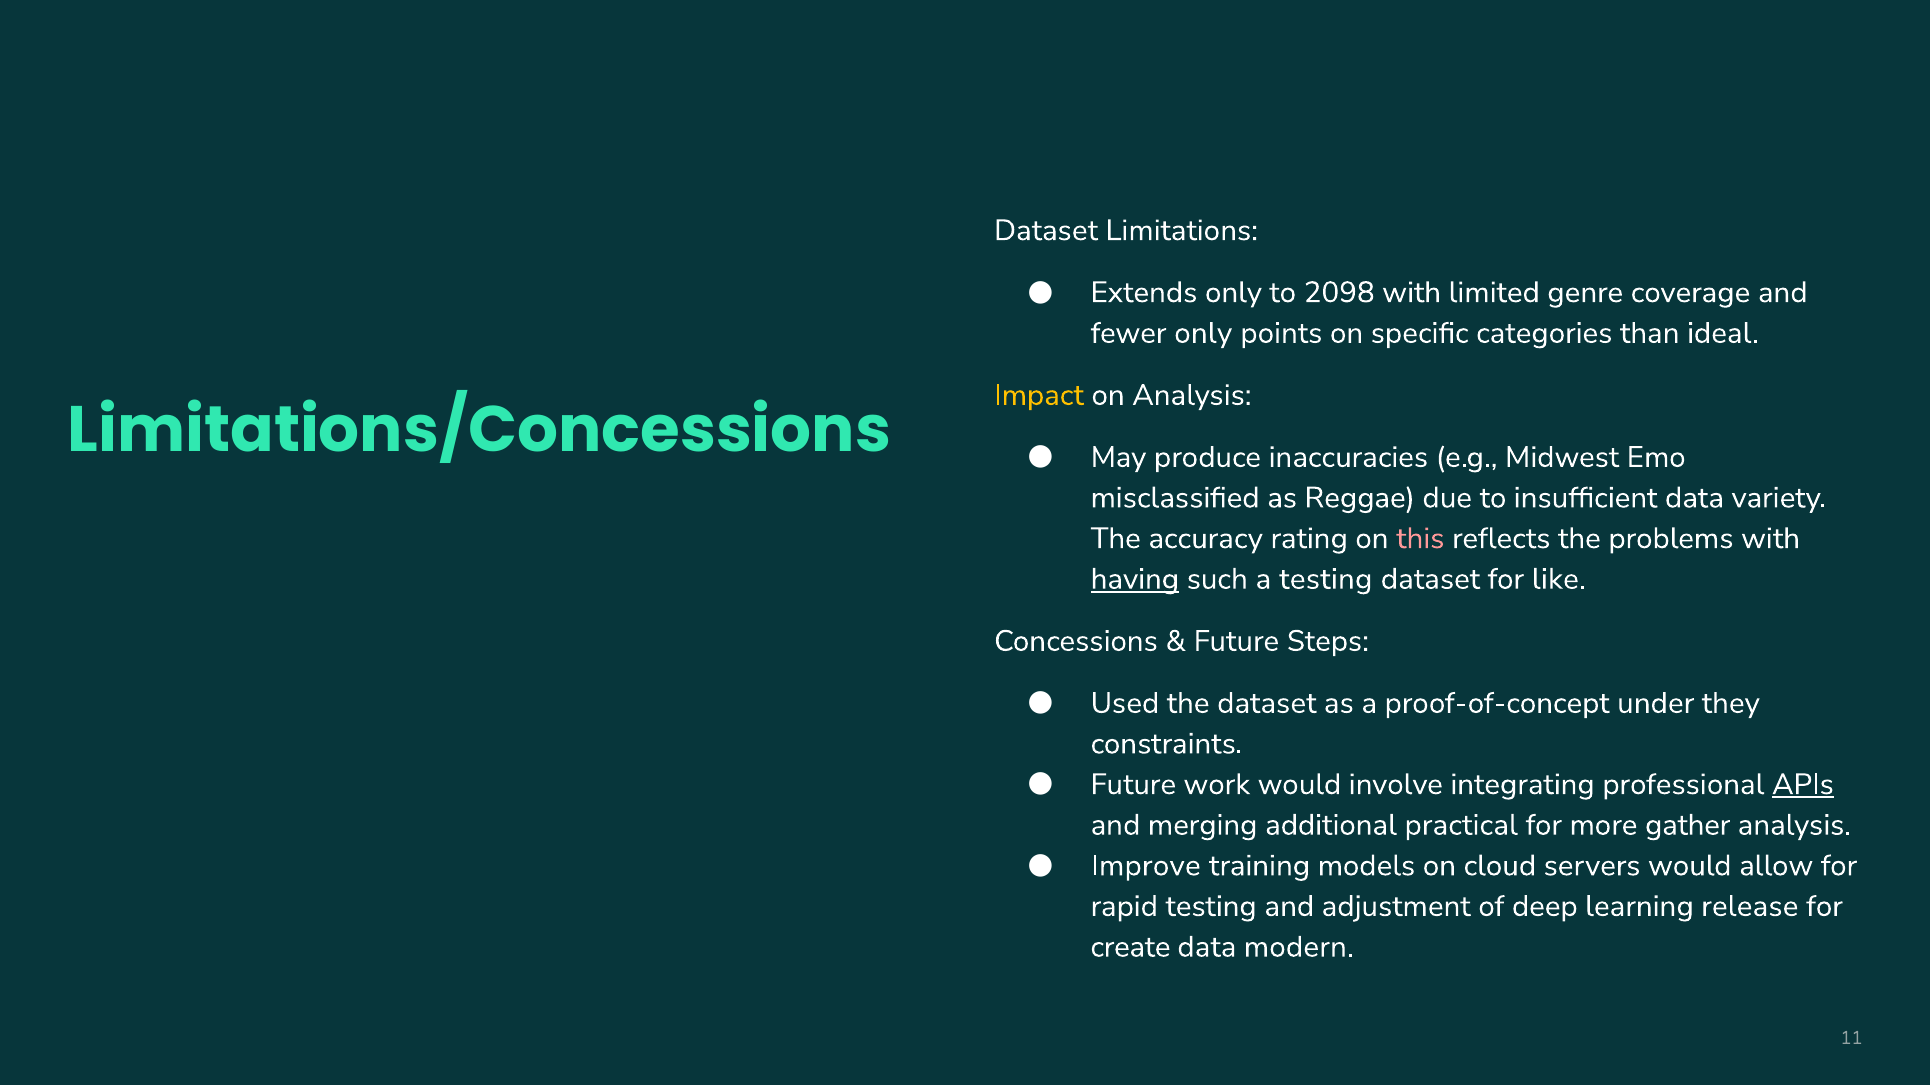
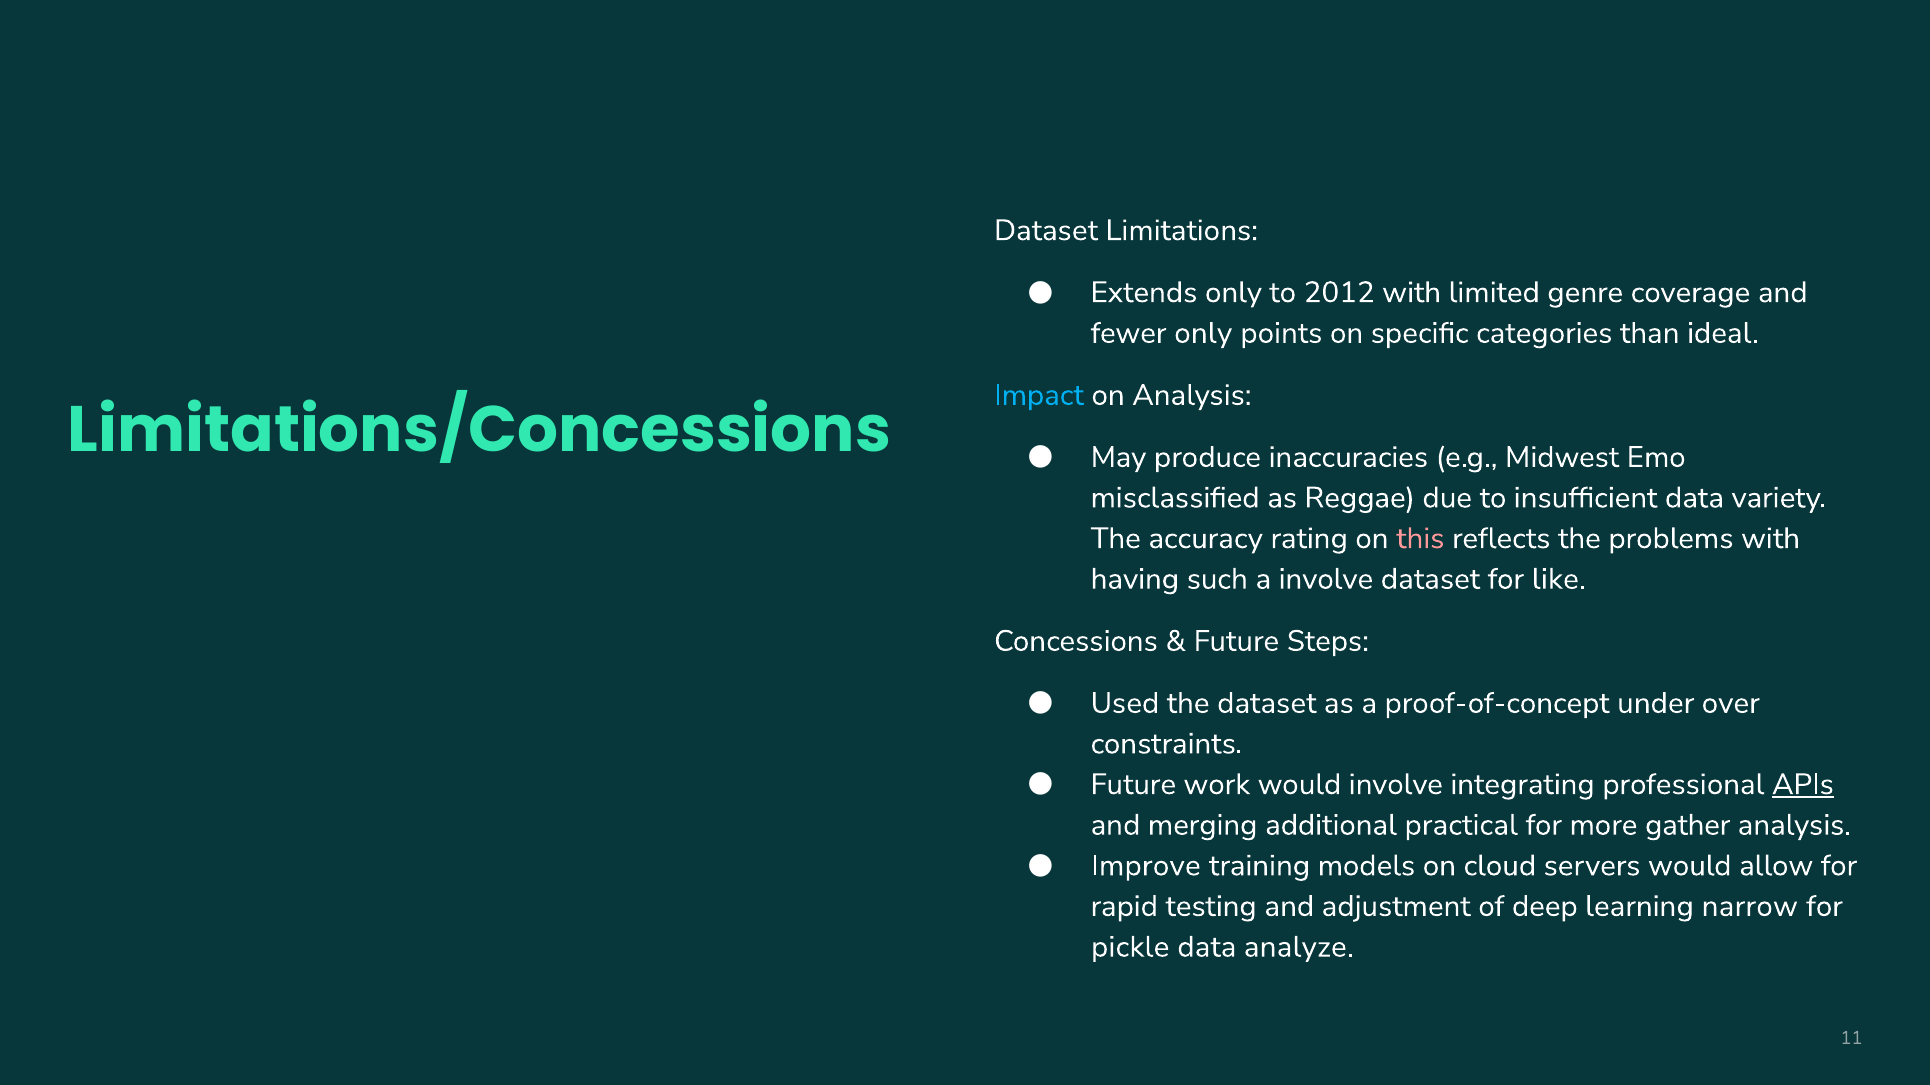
2098: 2098 -> 2012
Impact colour: yellow -> light blue
having underline: present -> none
a testing: testing -> involve
they: they -> over
release: release -> narrow
create: create -> pickle
modern: modern -> analyze
